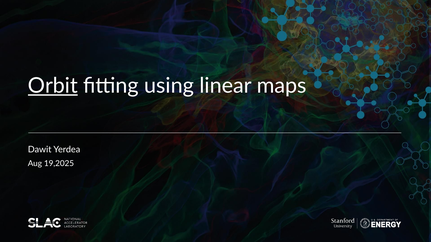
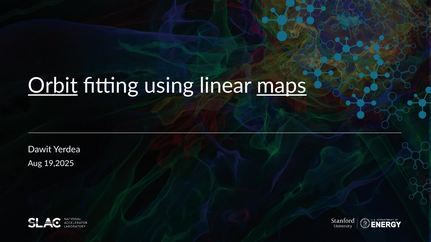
maps underline: none -> present
